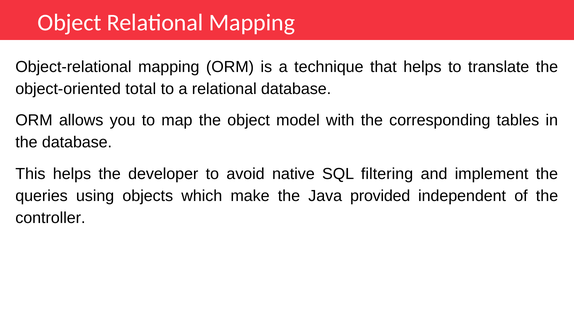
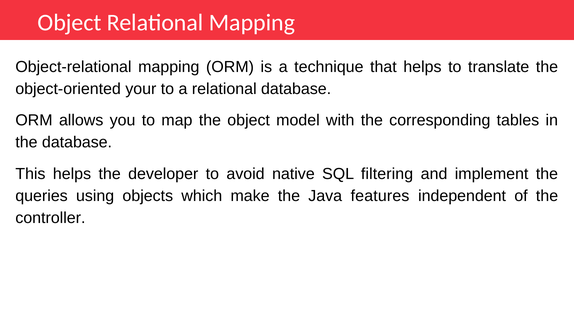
total: total -> your
provided: provided -> features
